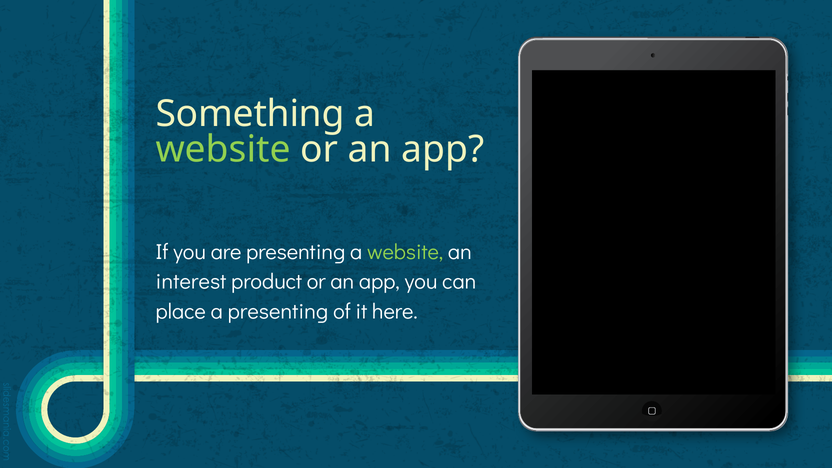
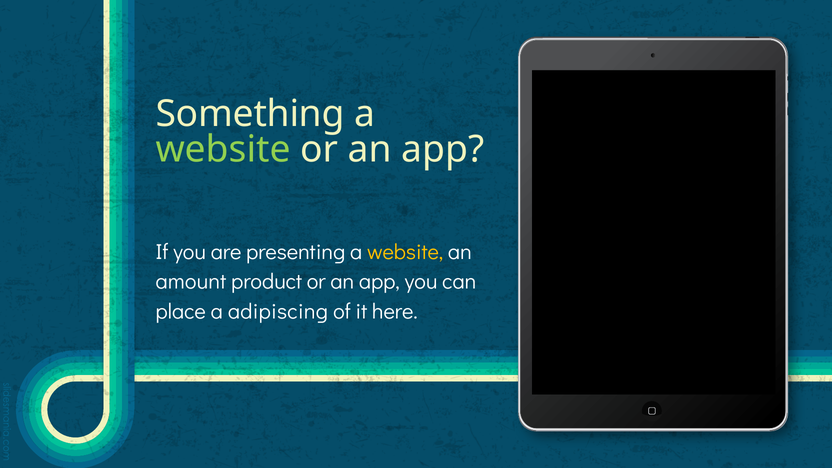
website at (405, 252) colour: light green -> yellow
interest: interest -> amount
a presenting: presenting -> adipiscing
